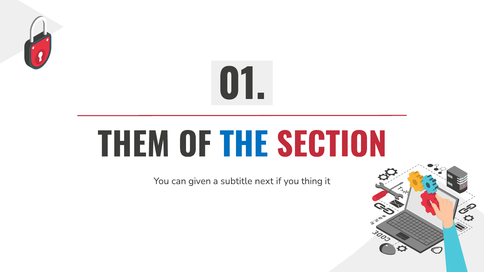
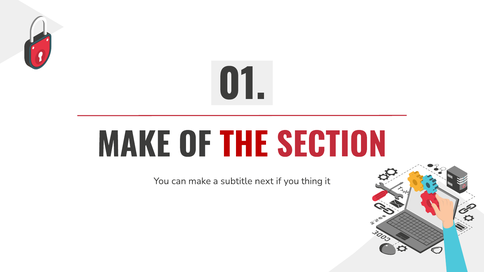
THEM at (134, 146): THEM -> MAKE
THE colour: blue -> red
can given: given -> make
